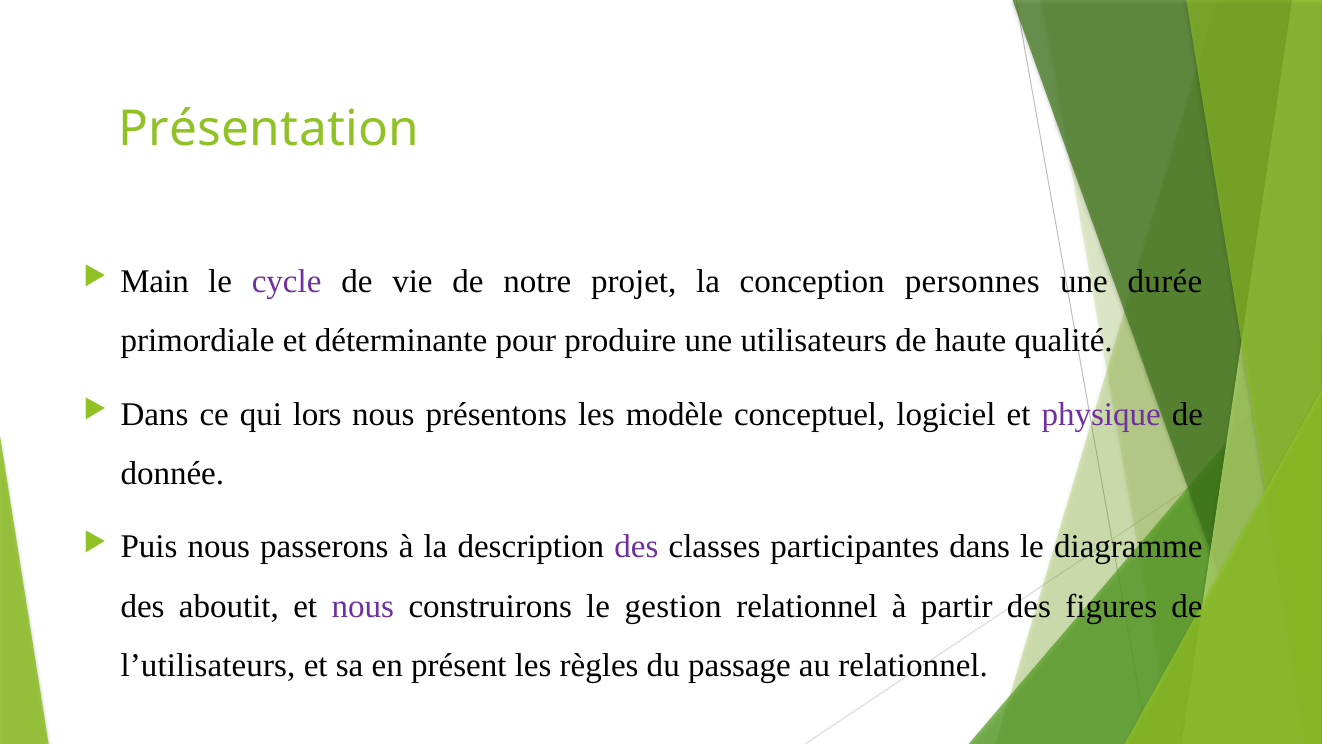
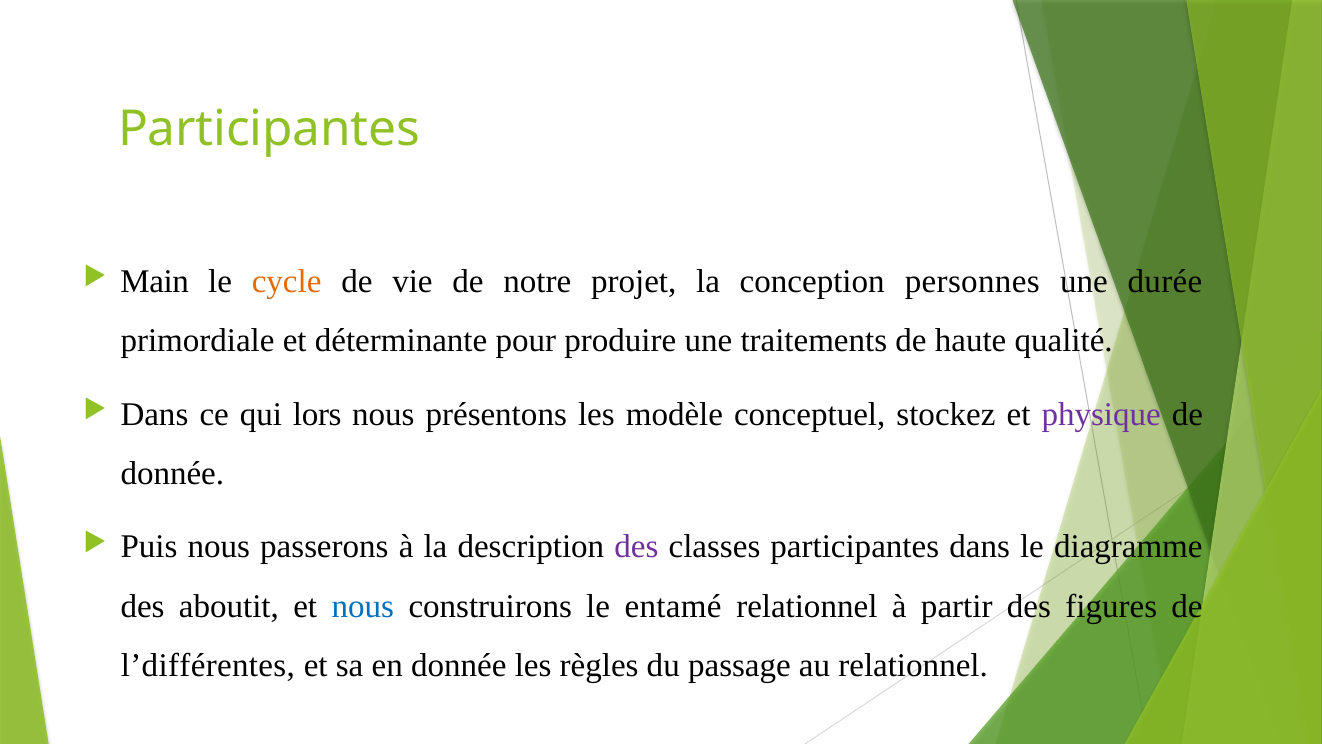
Présentation at (269, 129): Présentation -> Participantes
cycle colour: purple -> orange
utilisateurs: utilisateurs -> traitements
logiciel: logiciel -> stockez
nous at (363, 606) colour: purple -> blue
gestion: gestion -> entamé
l’utilisateurs: l’utilisateurs -> l’différentes
en présent: présent -> donnée
